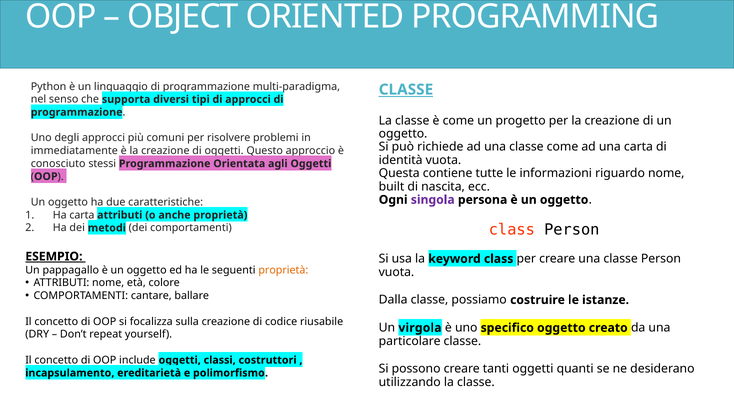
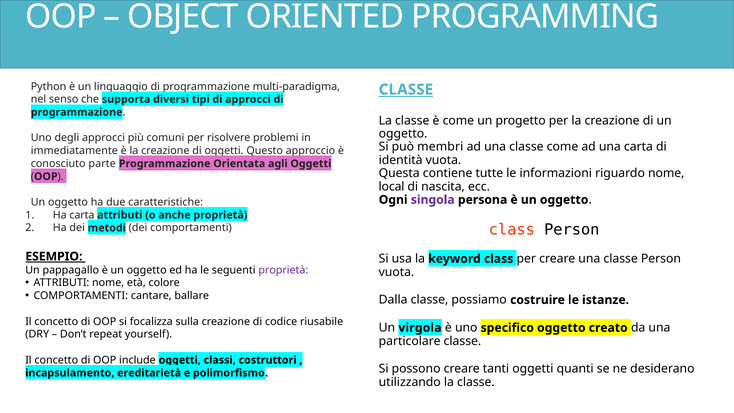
richiede: richiede -> membri
stessi: stessi -> parte
built: built -> local
proprietà at (283, 270) colour: orange -> purple
